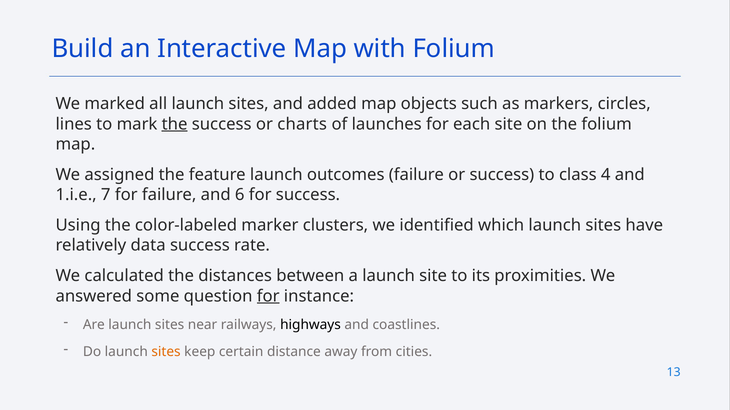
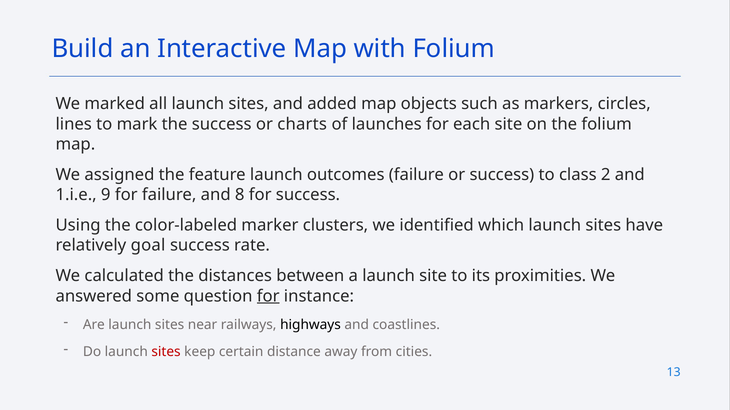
the at (175, 124) underline: present -> none
4: 4 -> 2
7: 7 -> 9
6: 6 -> 8
data: data -> goal
sites at (166, 352) colour: orange -> red
